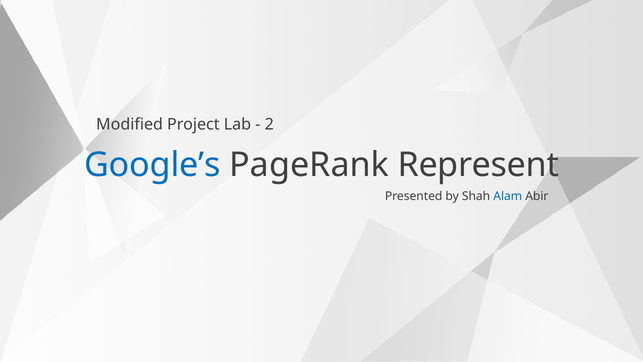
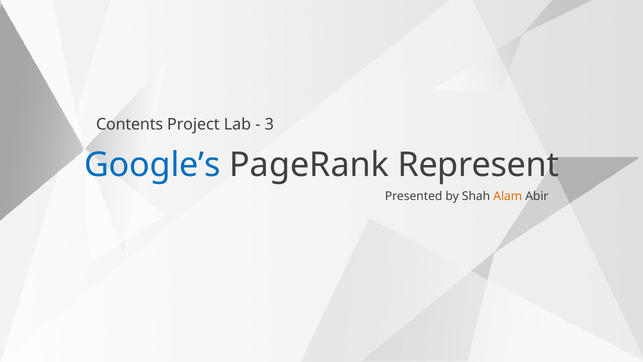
Modified: Modified -> Contents
2: 2 -> 3
Alam colour: blue -> orange
